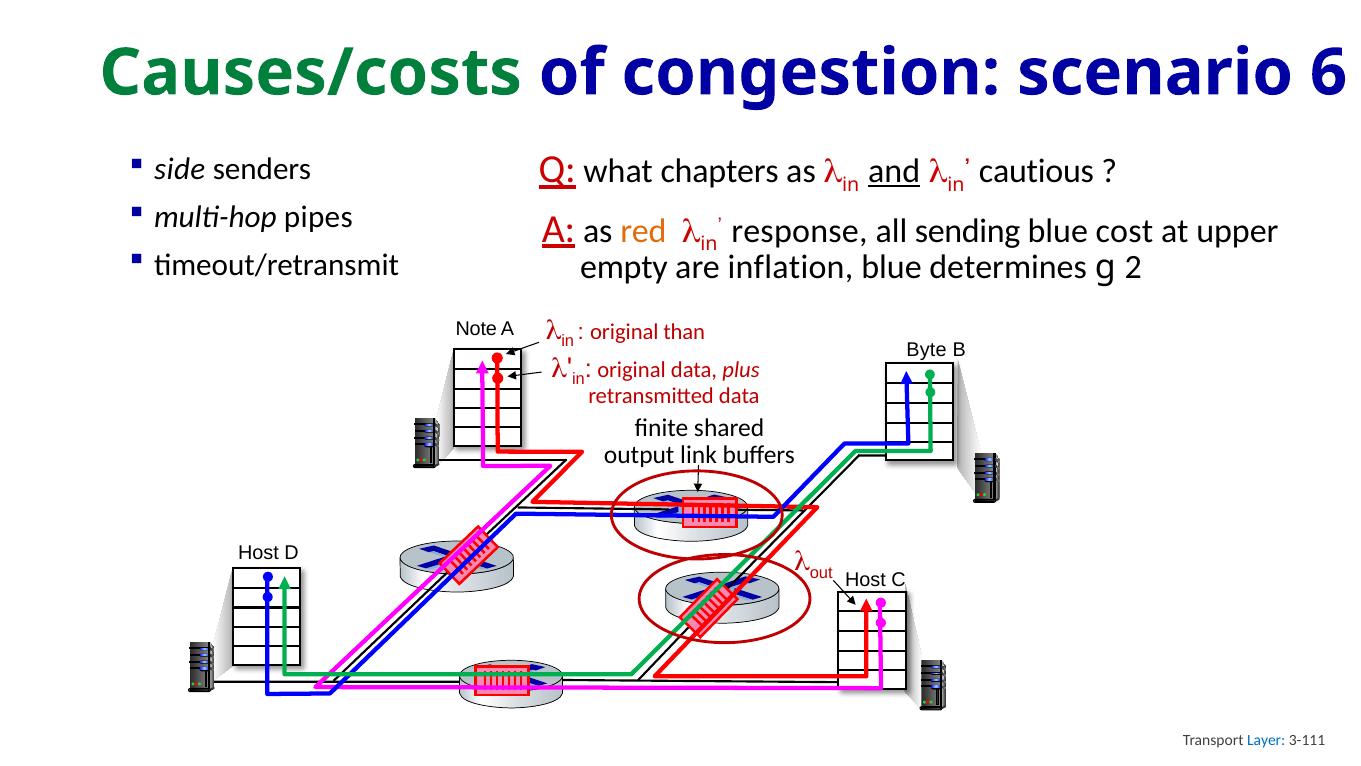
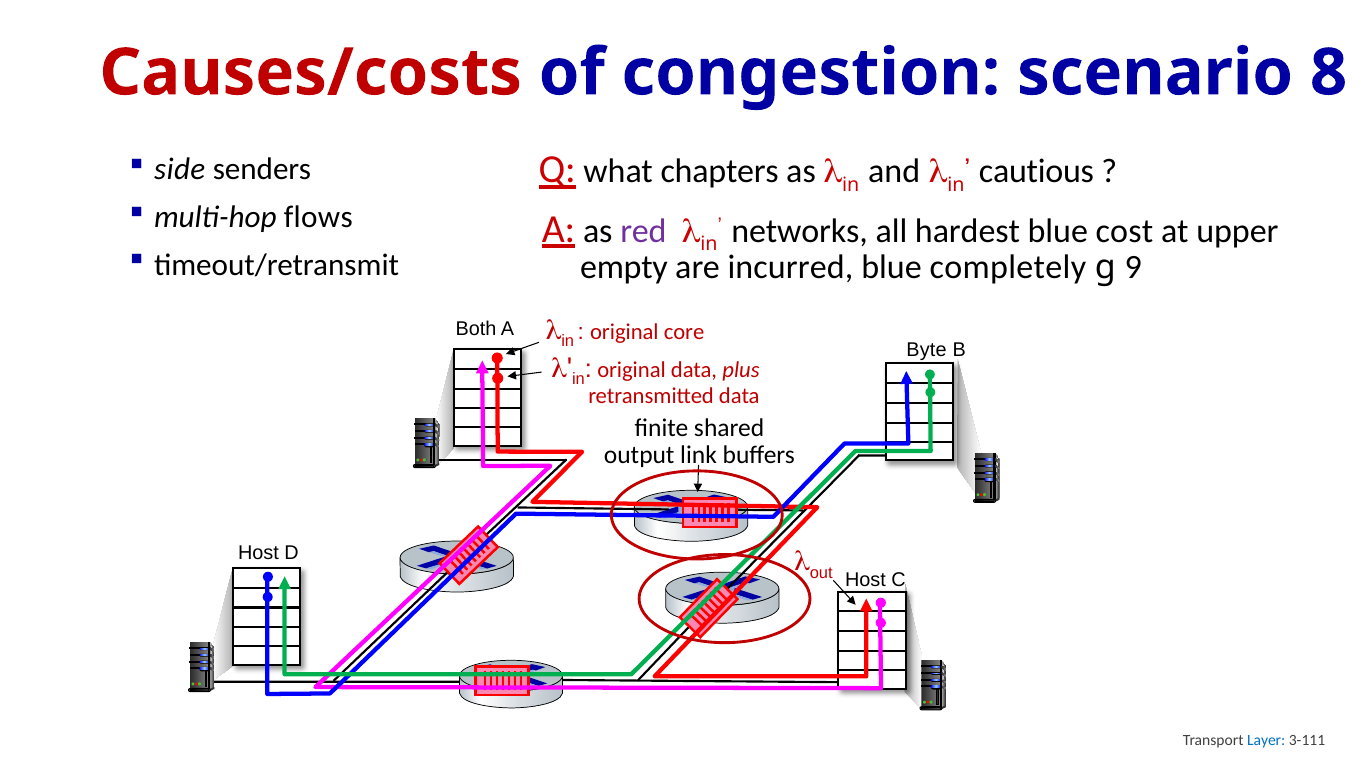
Causes/costs colour: green -> red
6: 6 -> 8
and underline: present -> none
pipes: pipes -> flows
red colour: orange -> purple
response: response -> networks
sending: sending -> hardest
inflation: inflation -> incurred
determines: determines -> completely
2: 2 -> 9
Note: Note -> Both
than: than -> core
